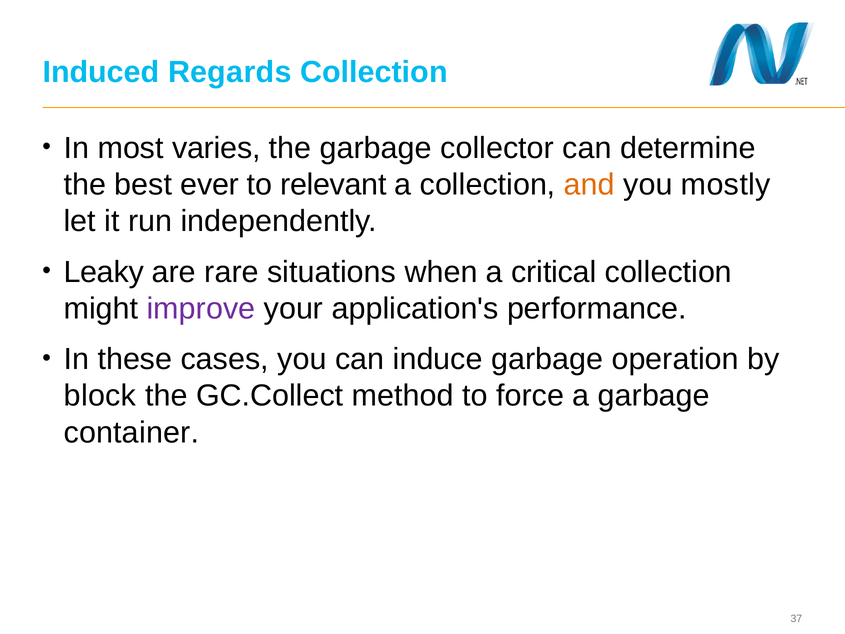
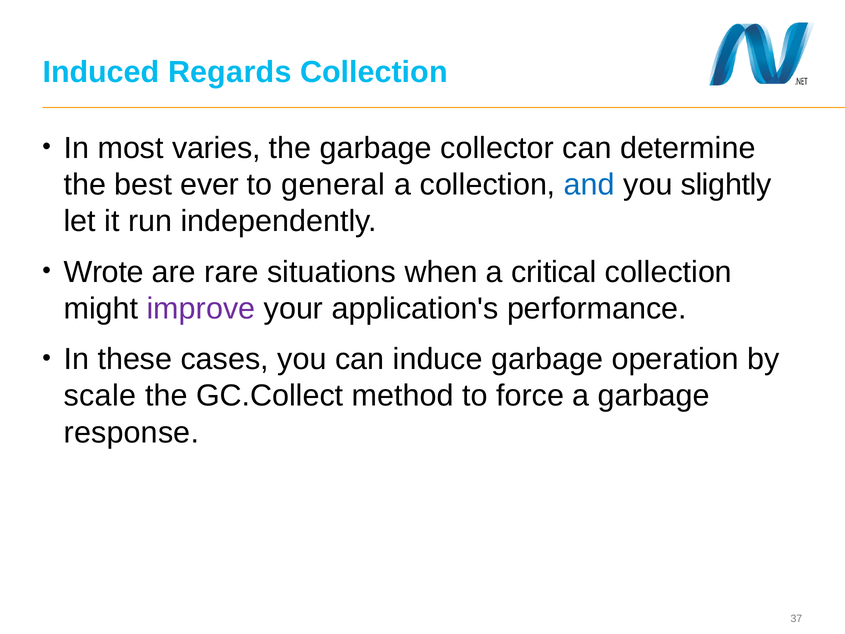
relevant: relevant -> general
and colour: orange -> blue
mostly: mostly -> slightly
Leaky: Leaky -> Wrote
block: block -> scale
container: container -> response
